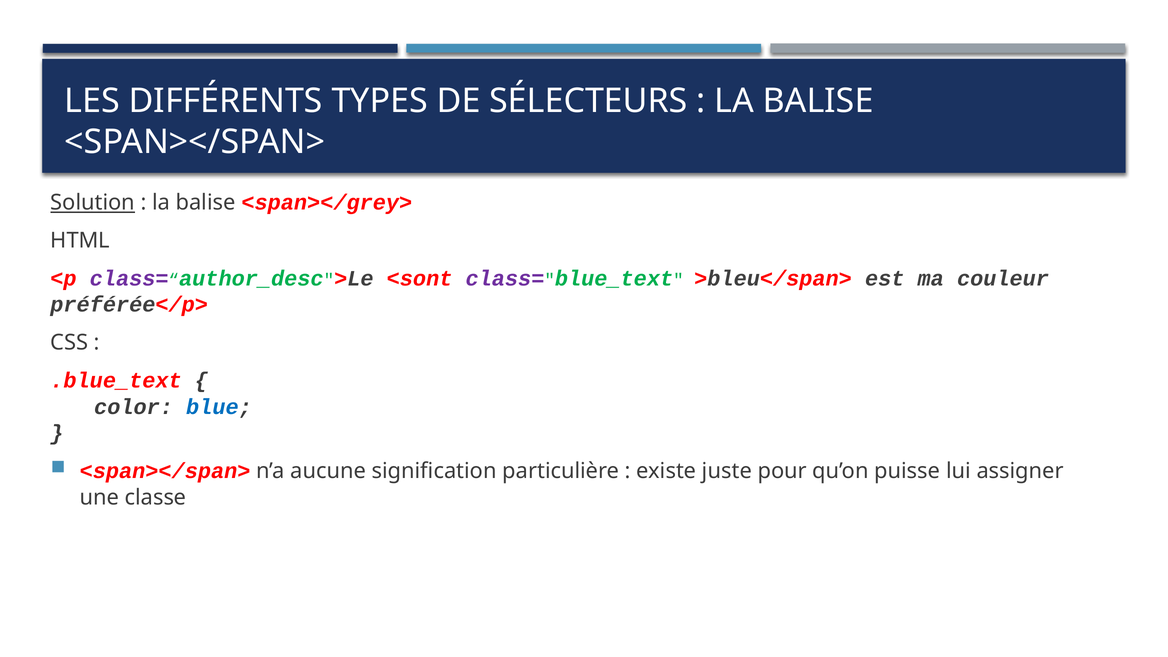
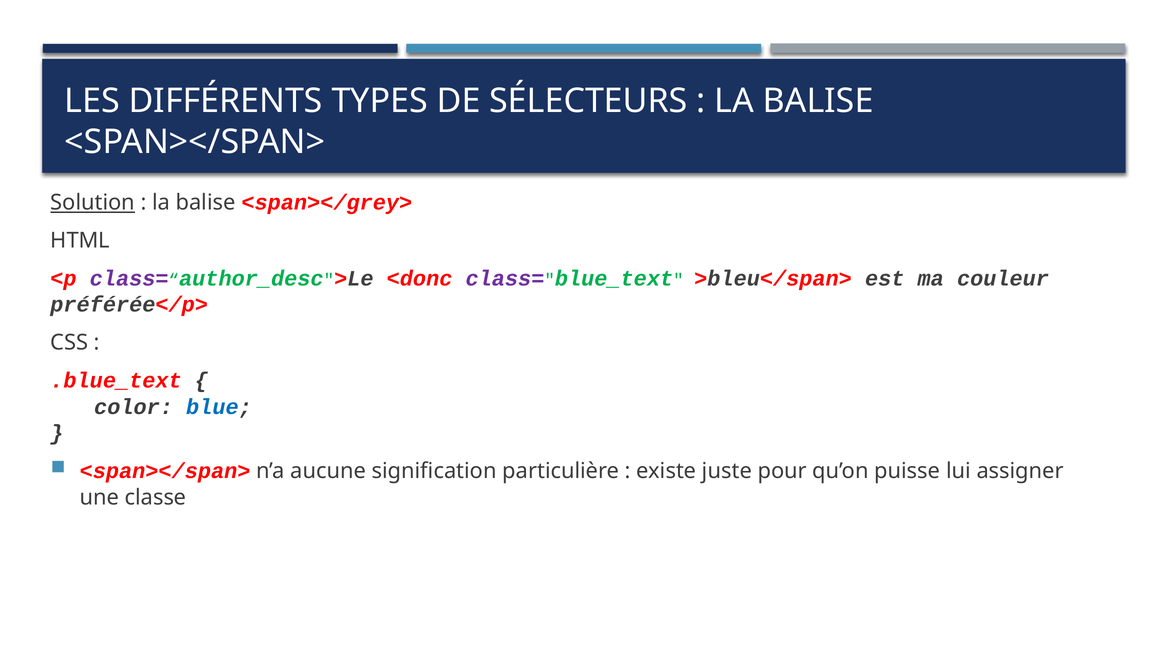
<sont: <sont -> <donc
